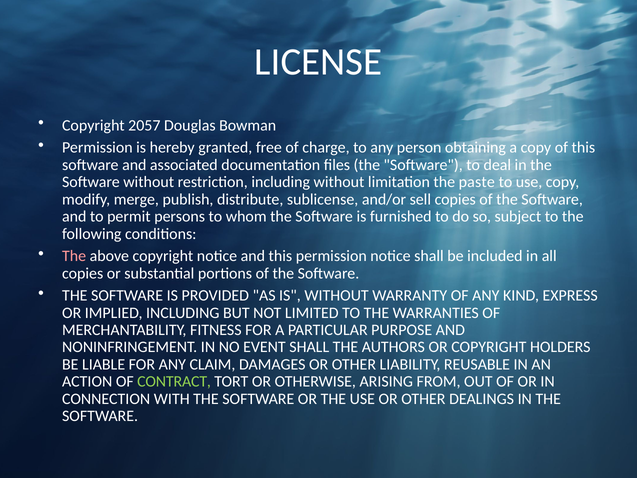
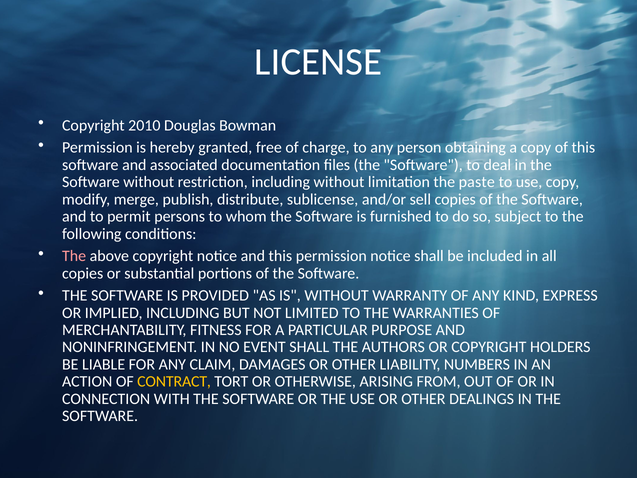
2057: 2057 -> 2010
REUSABLE: REUSABLE -> NUMBERS
CONTRACT colour: light green -> yellow
